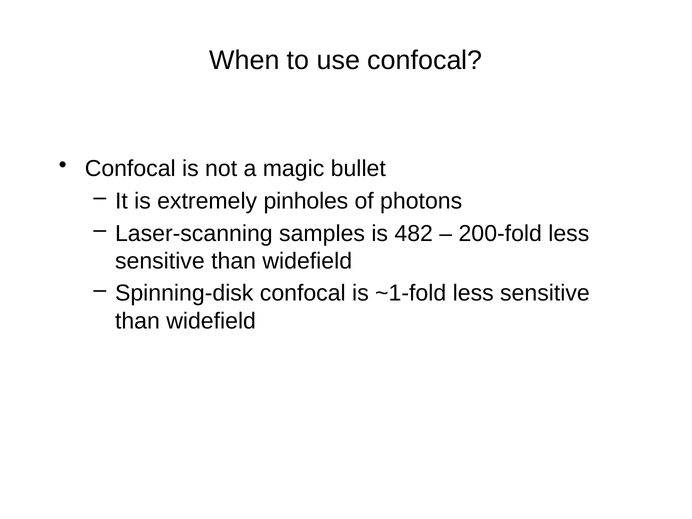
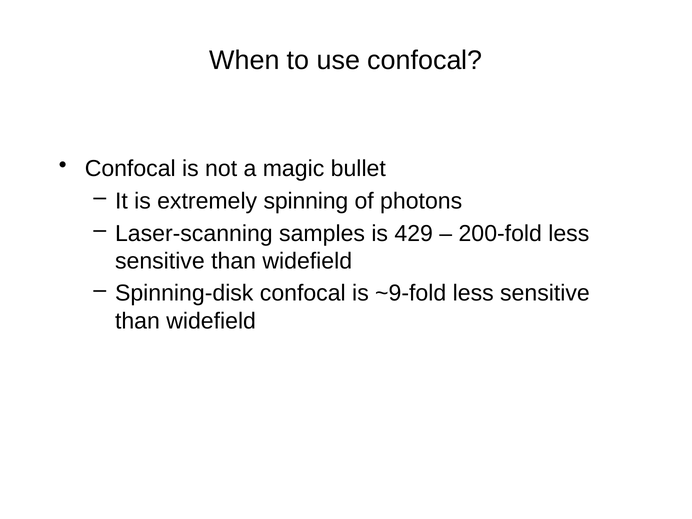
pinholes: pinholes -> spinning
482: 482 -> 429
~1-fold: ~1-fold -> ~9-fold
